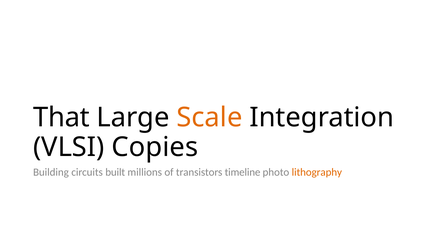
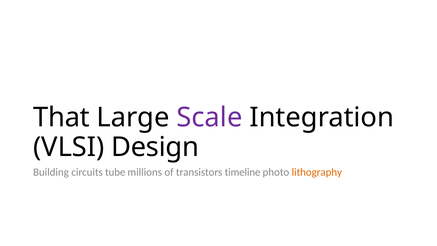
Scale colour: orange -> purple
Copies: Copies -> Design
built: built -> tube
